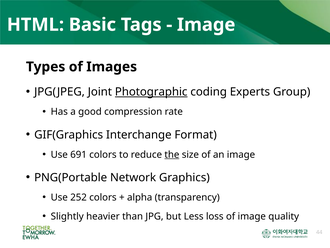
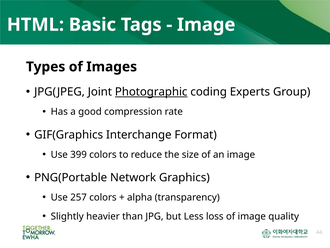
691: 691 -> 399
the underline: present -> none
252: 252 -> 257
